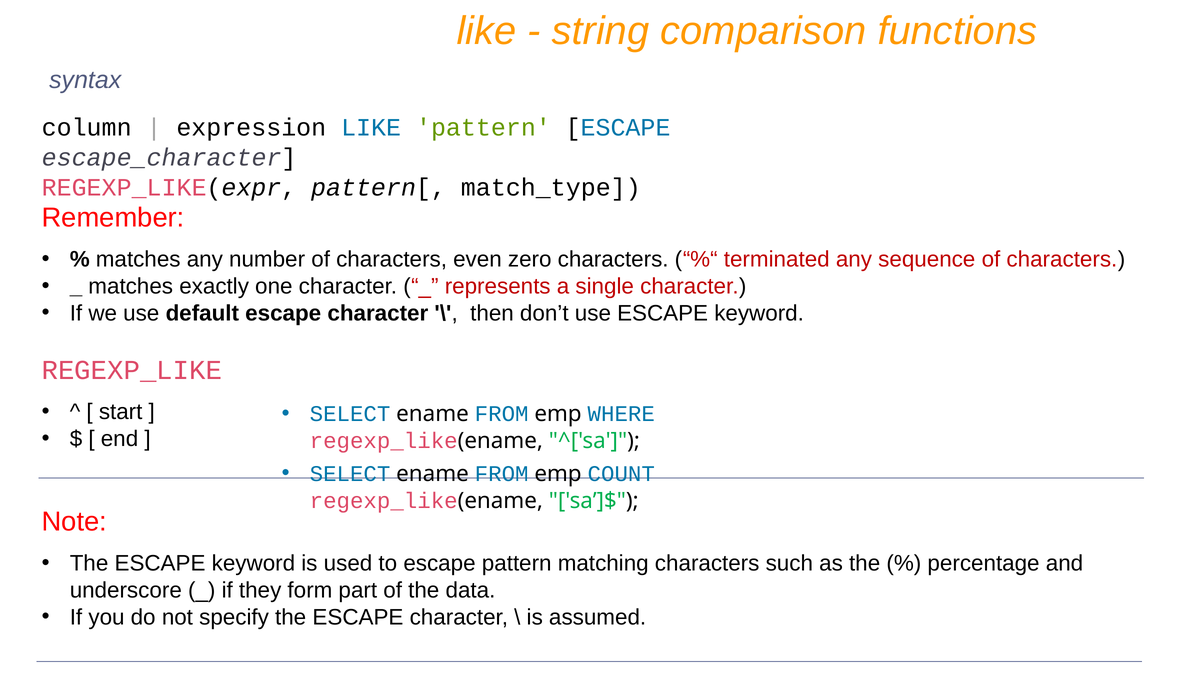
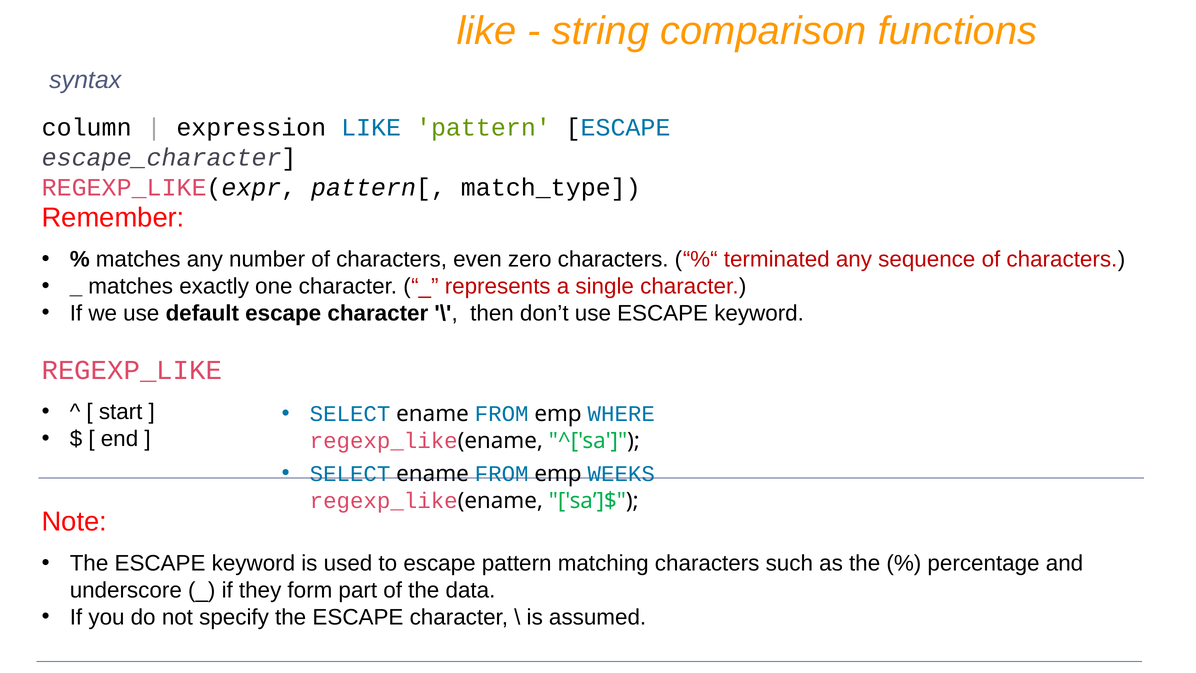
COUNT: COUNT -> WEEKS
